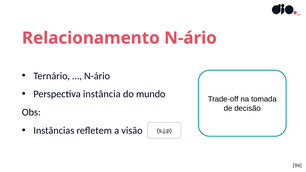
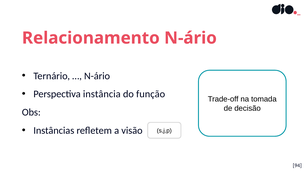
mundo: mundo -> função
